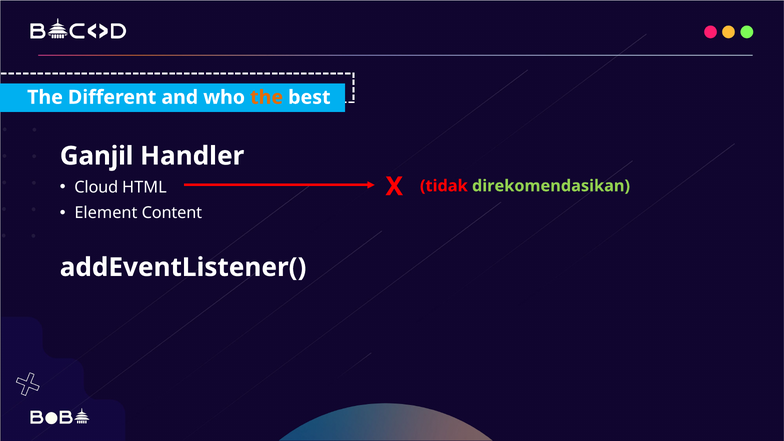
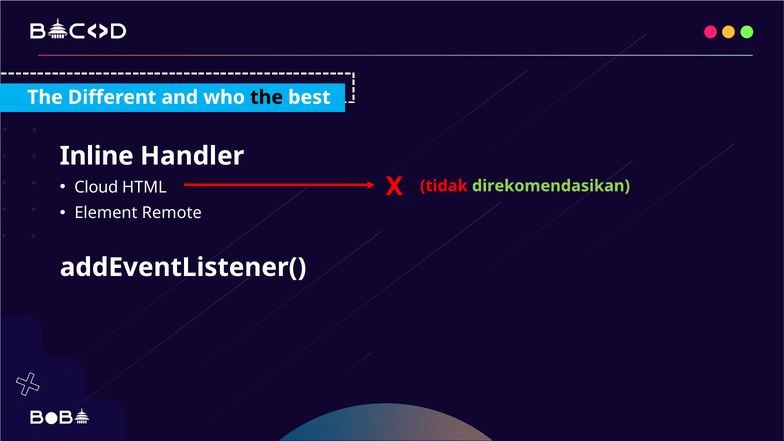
the at (267, 97) colour: orange -> black
Ganjil: Ganjil -> Inline
Content: Content -> Remote
